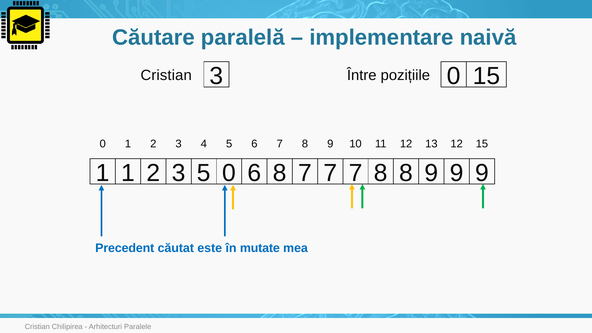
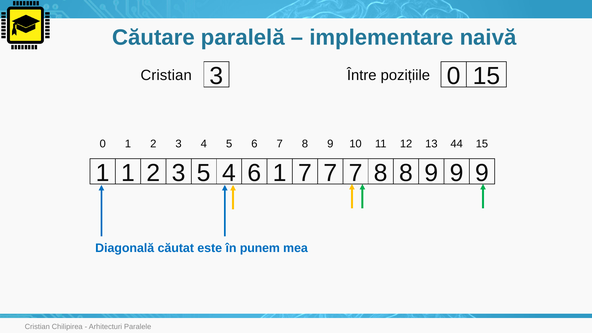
13 12: 12 -> 44
5 0: 0 -> 4
6 8: 8 -> 1
Precedent: Precedent -> Diagonală
mutate: mutate -> punem
